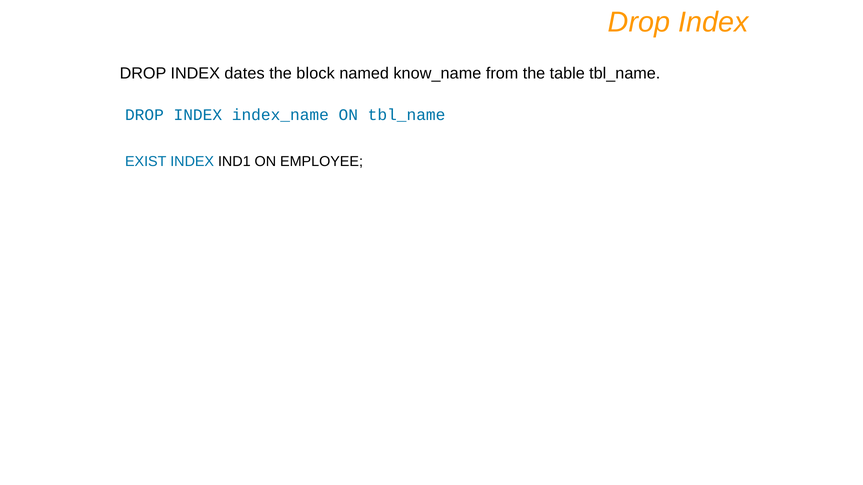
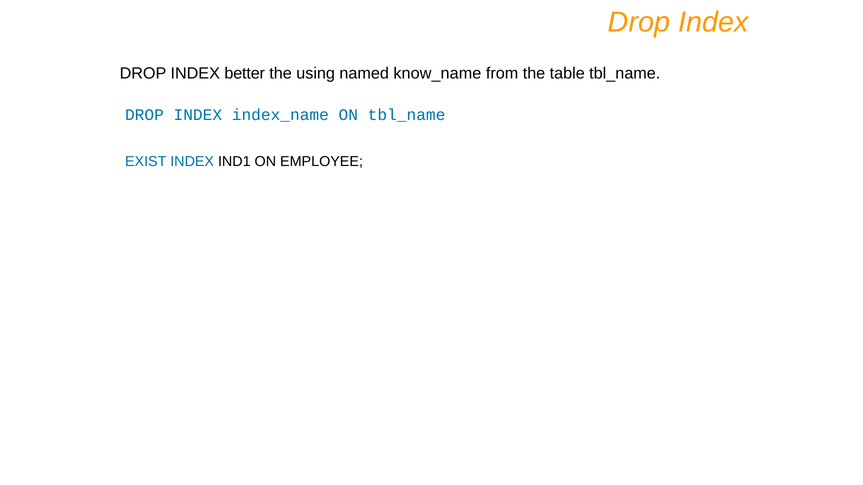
dates: dates -> better
block: block -> using
